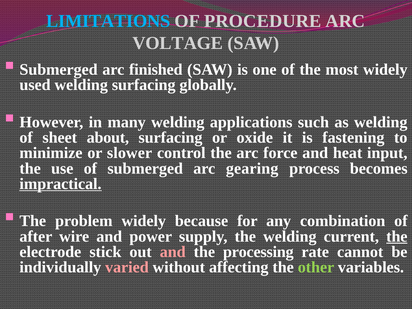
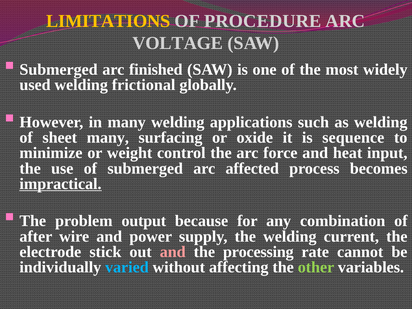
LIMITATIONS colour: light blue -> yellow
welding surfacing: surfacing -> frictional
sheet about: about -> many
fastening: fastening -> sequence
slower: slower -> weight
gearing: gearing -> affected
problem widely: widely -> output
the at (397, 236) underline: present -> none
varied colour: pink -> light blue
